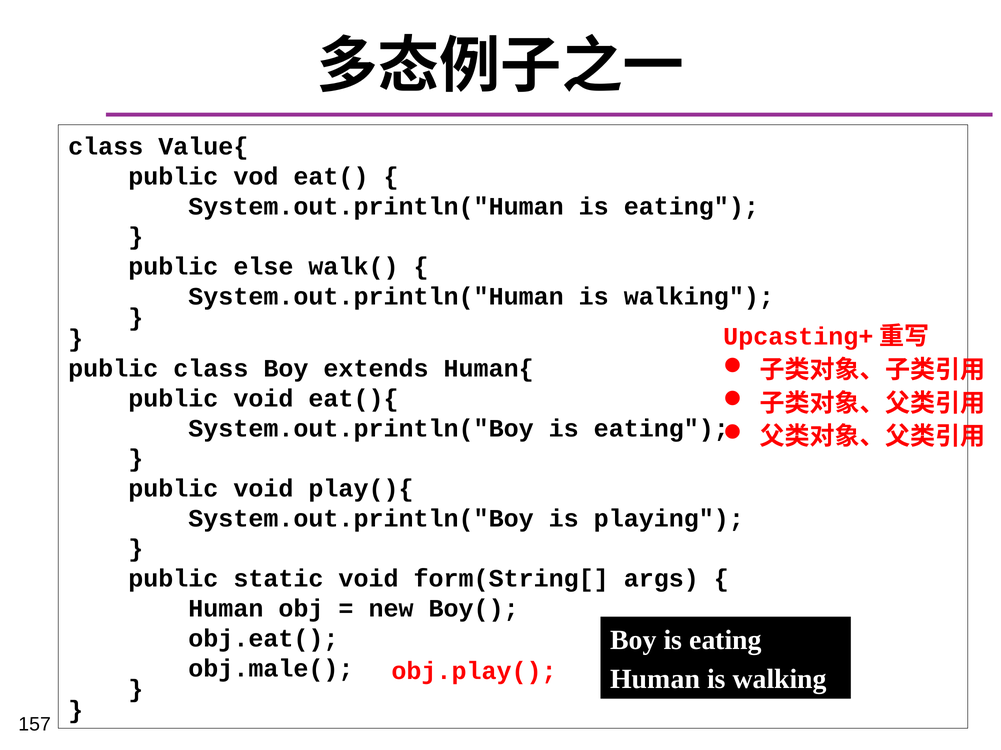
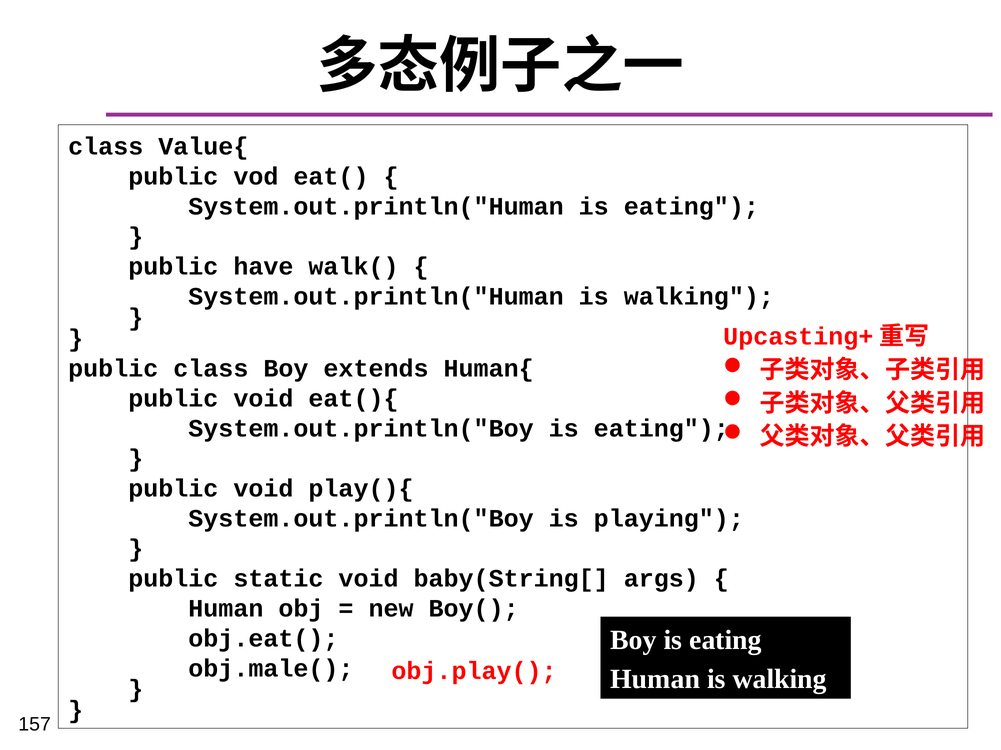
else: else -> have
form(String[: form(String[ -> baby(String[
